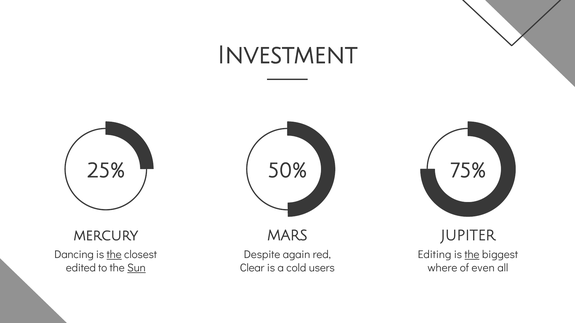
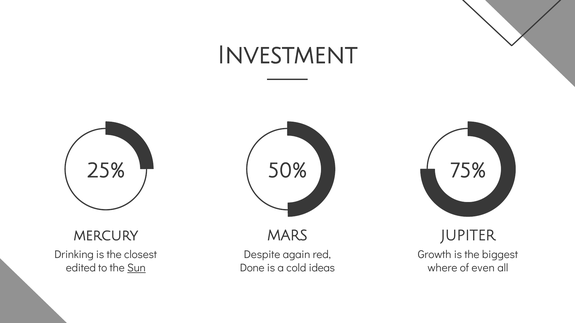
Dancing: Dancing -> Drinking
the at (114, 255) underline: present -> none
Editing: Editing -> Growth
the at (472, 255) underline: present -> none
Clear: Clear -> Done
users: users -> ideas
